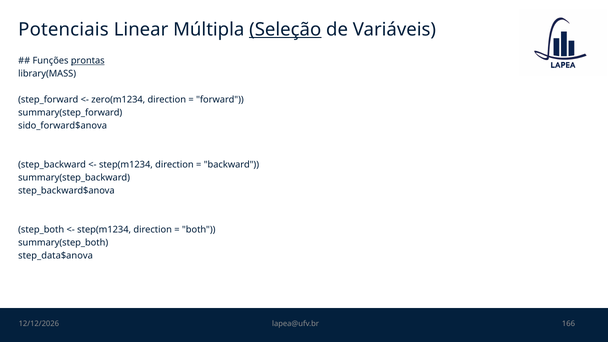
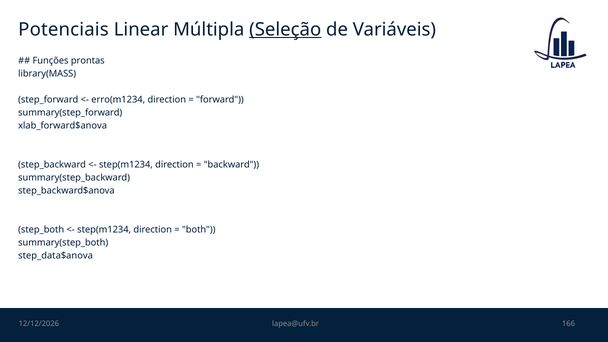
prontas underline: present -> none
zero(m1234: zero(m1234 -> erro(m1234
sido_forward$anova: sido_forward$anova -> xlab_forward$anova
